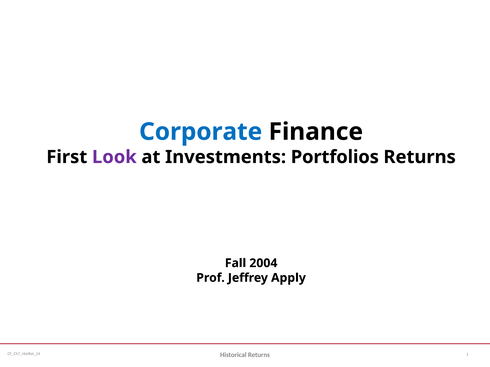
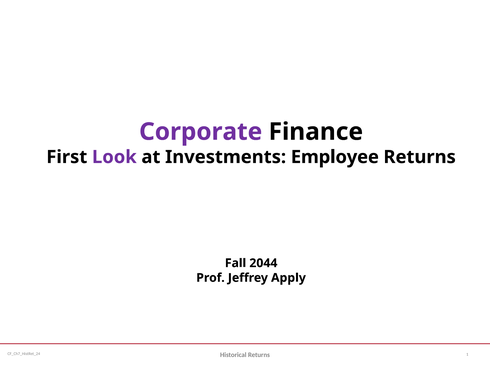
Corporate colour: blue -> purple
Portfolios: Portfolios -> Employee
2004: 2004 -> 2044
